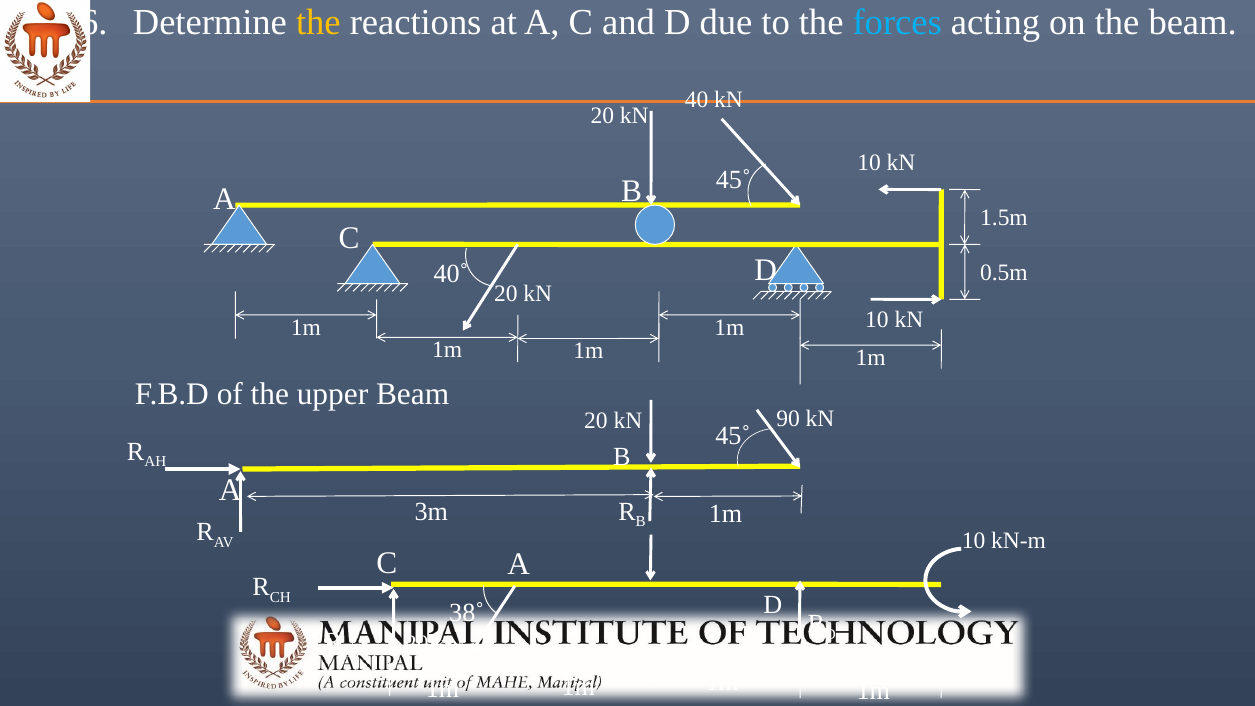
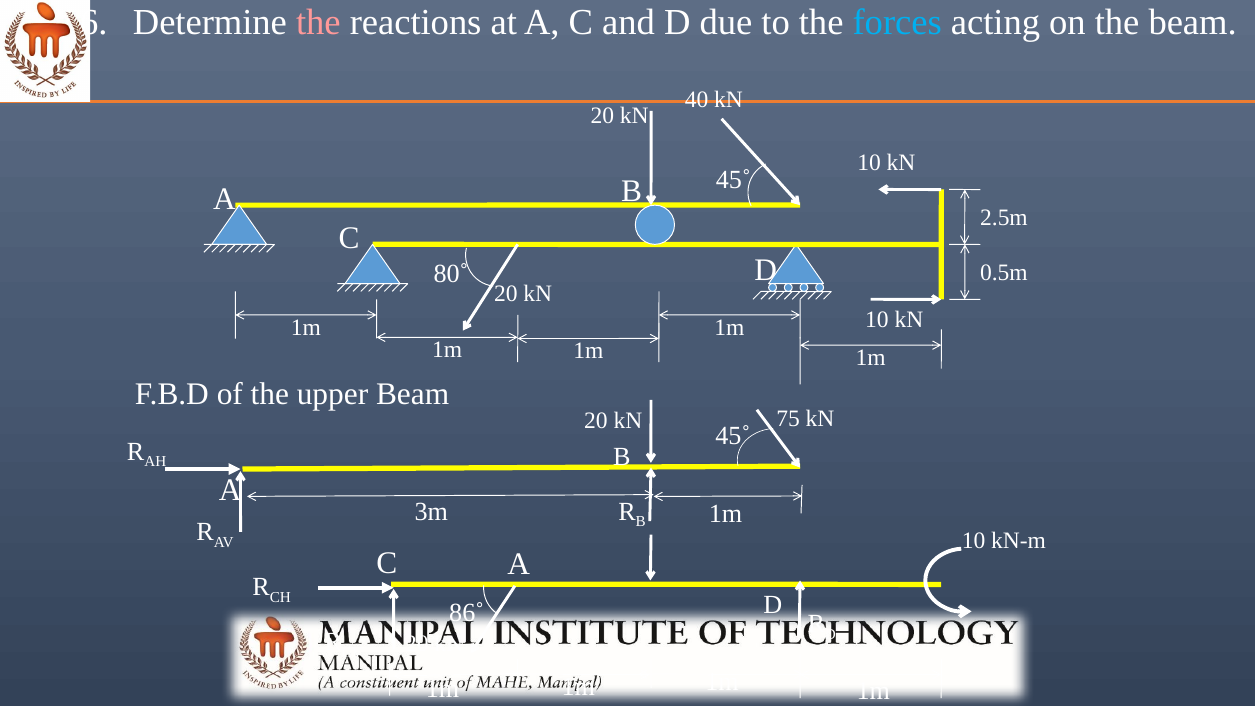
the at (318, 22) colour: yellow -> pink
1.5m: 1.5m -> 2.5m
40˚: 40˚ -> 80˚
90: 90 -> 75
38˚: 38˚ -> 86˚
